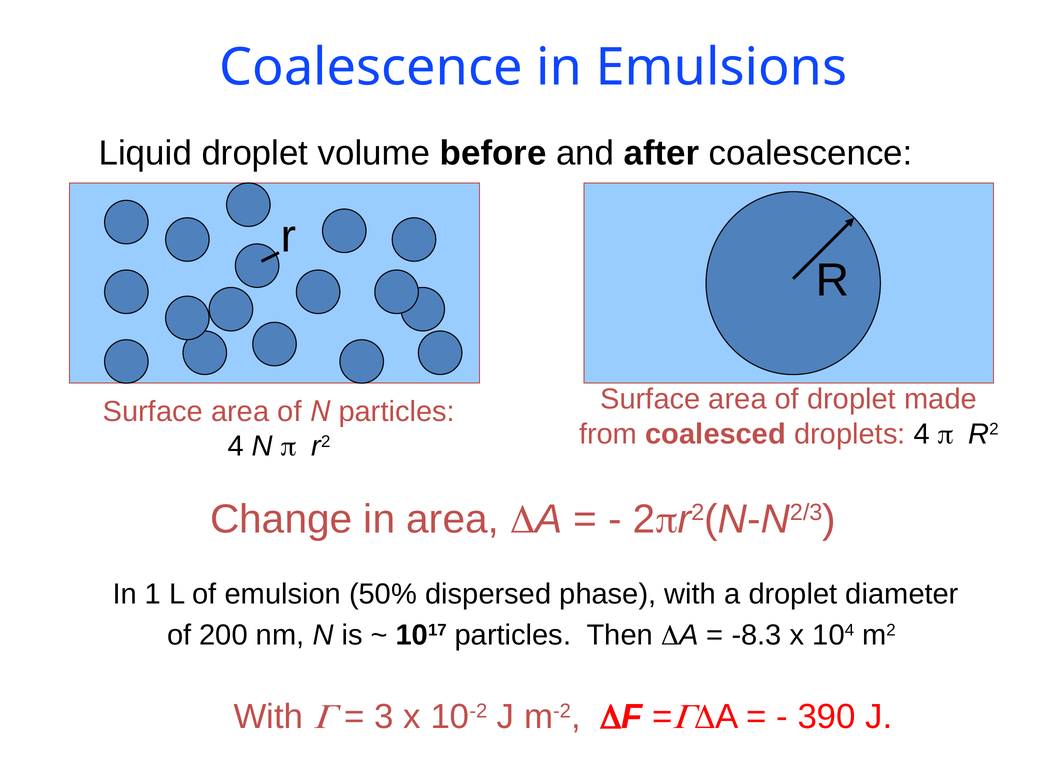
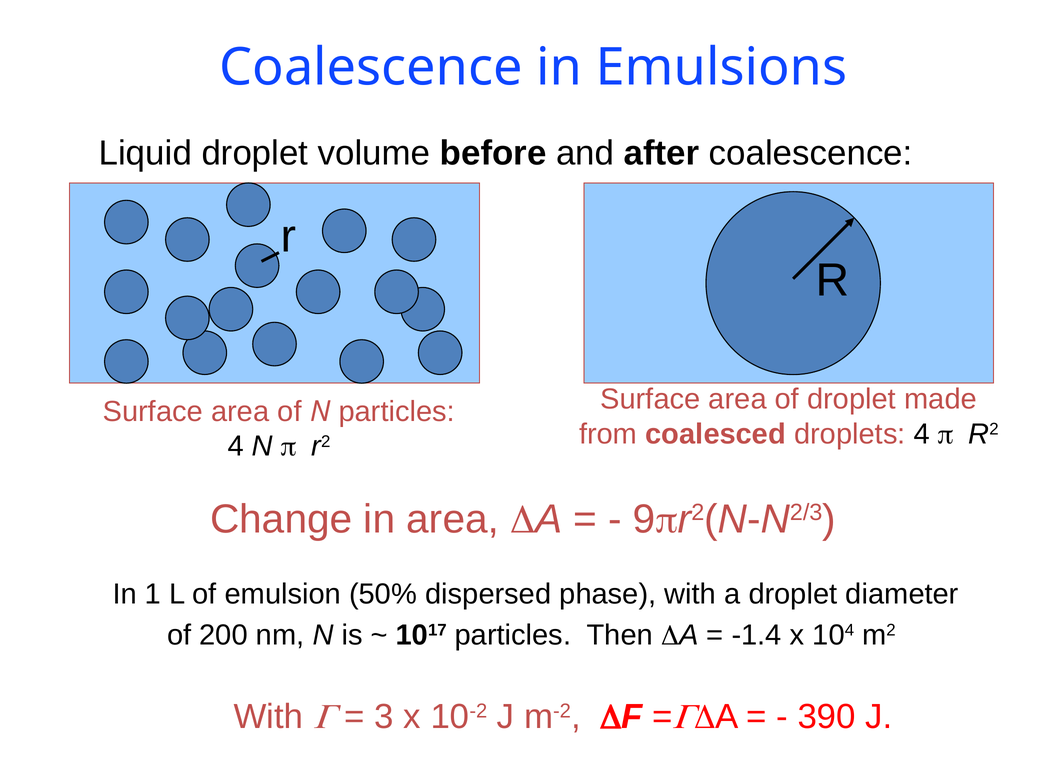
2: 2 -> 9
-8.3: -8.3 -> -1.4
